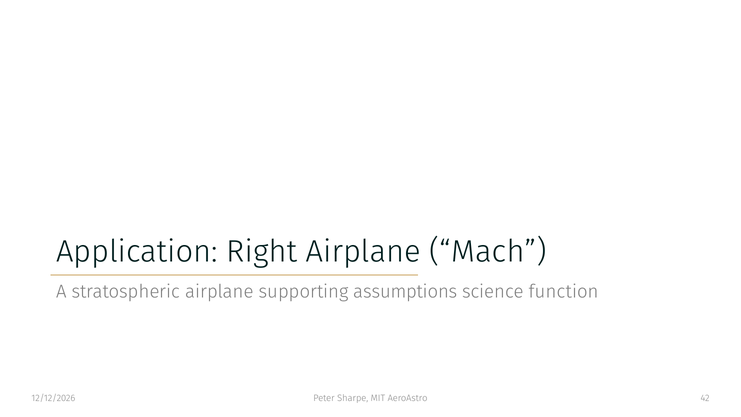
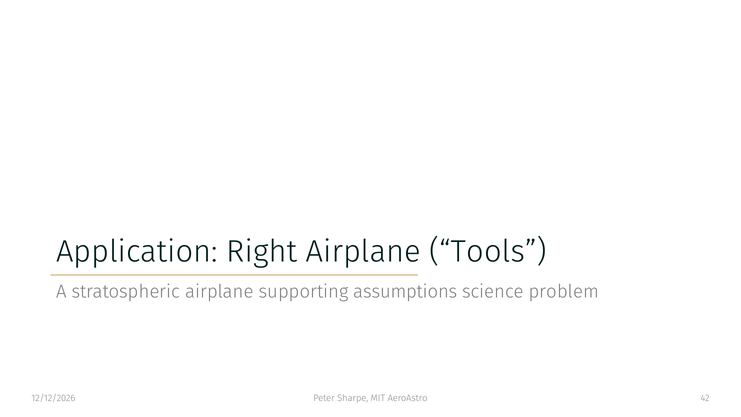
Mach: Mach -> Tools
function: function -> problem
